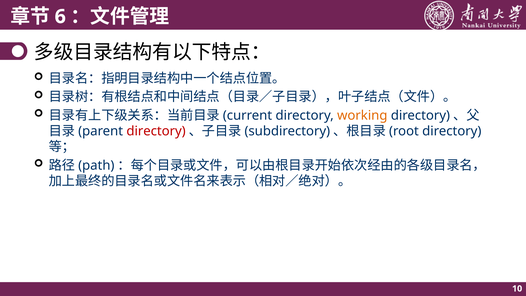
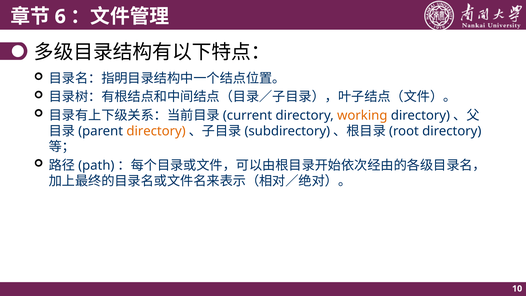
directory at (156, 131) colour: red -> orange
